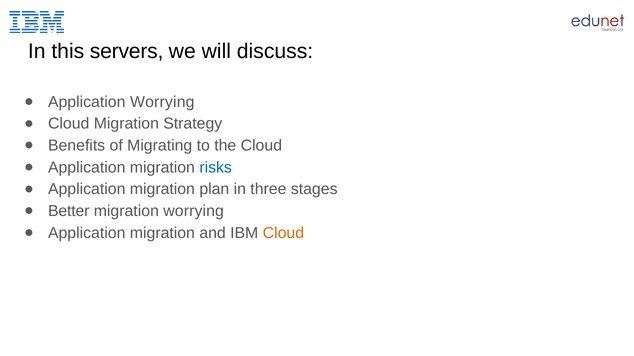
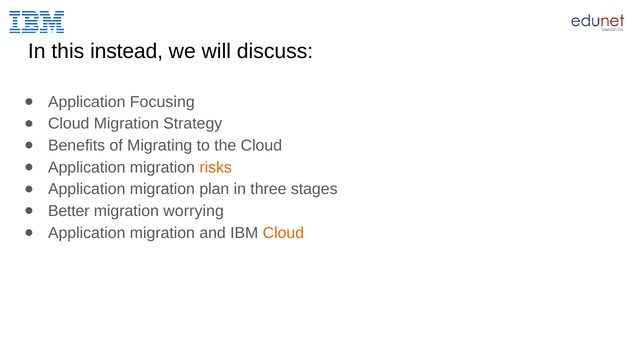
servers: servers -> instead
Application Worrying: Worrying -> Focusing
risks colour: blue -> orange
